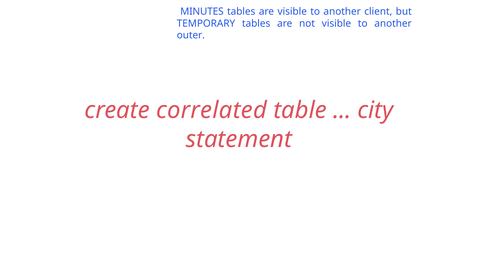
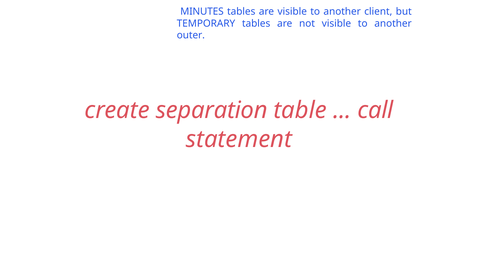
correlated: correlated -> separation
city: city -> call
